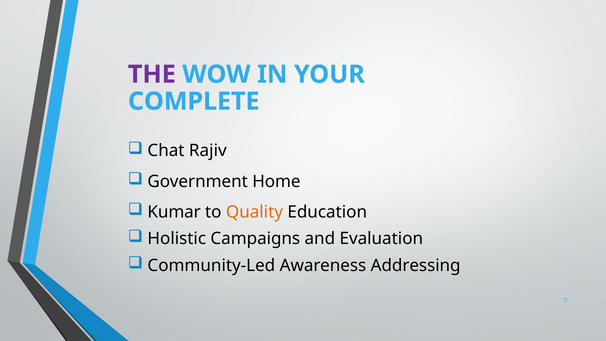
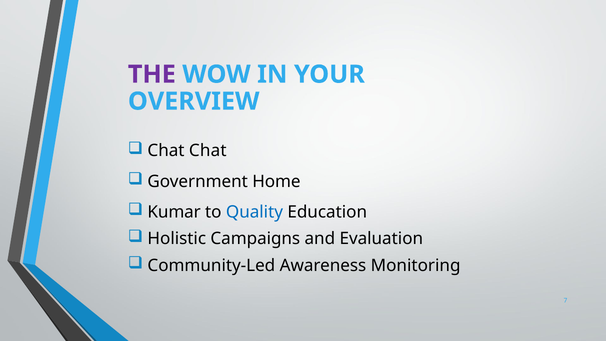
COMPLETE: COMPLETE -> OVERVIEW
Chat Rajiv: Rajiv -> Chat
Quality colour: orange -> blue
Addressing: Addressing -> Monitoring
